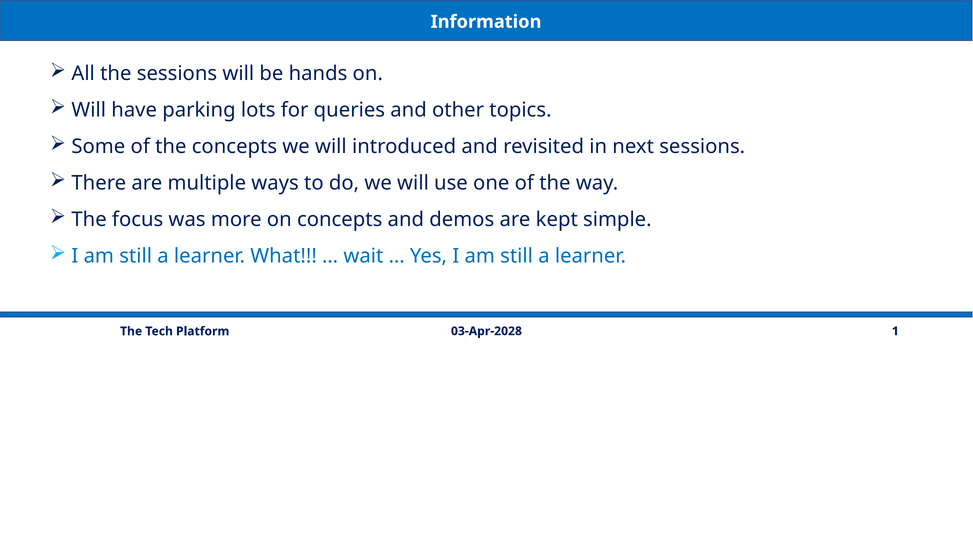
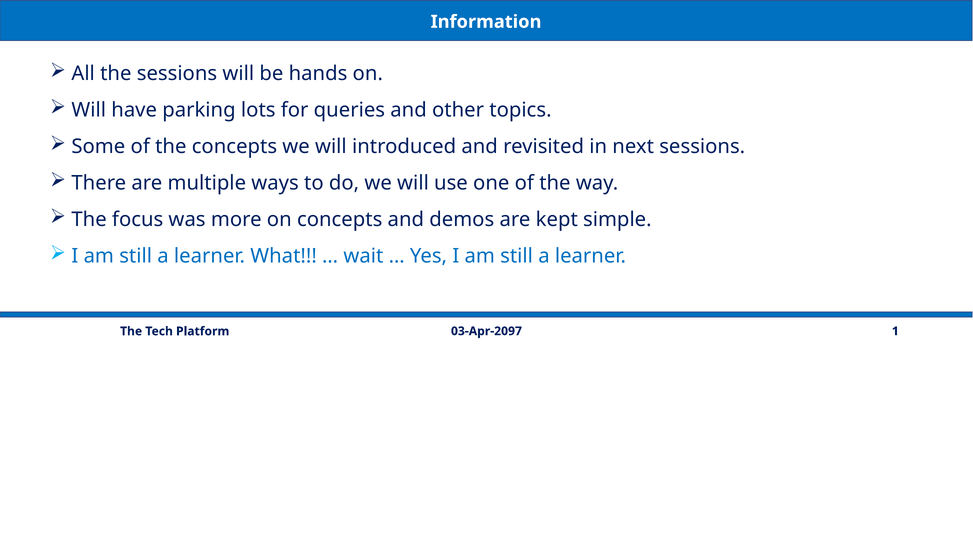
03-Apr-2028: 03-Apr-2028 -> 03-Apr-2097
